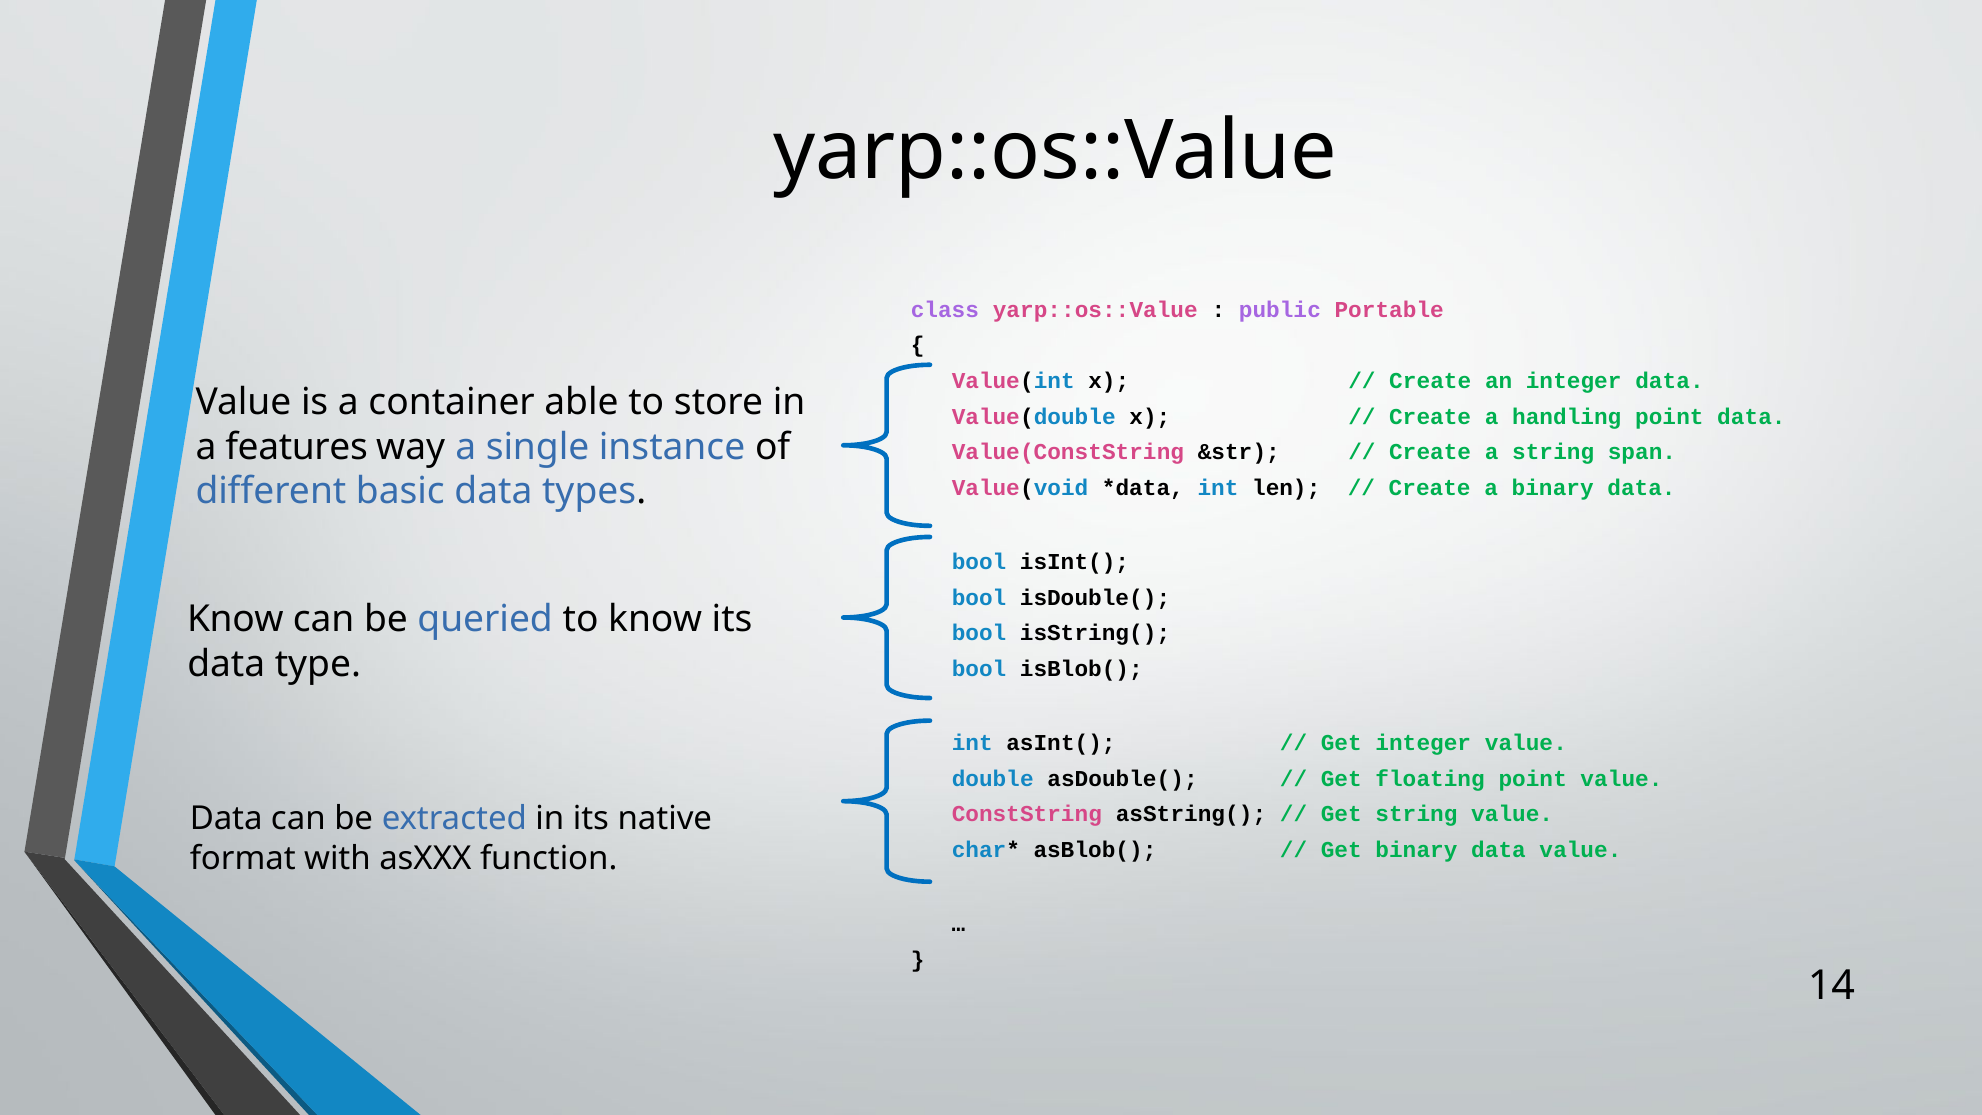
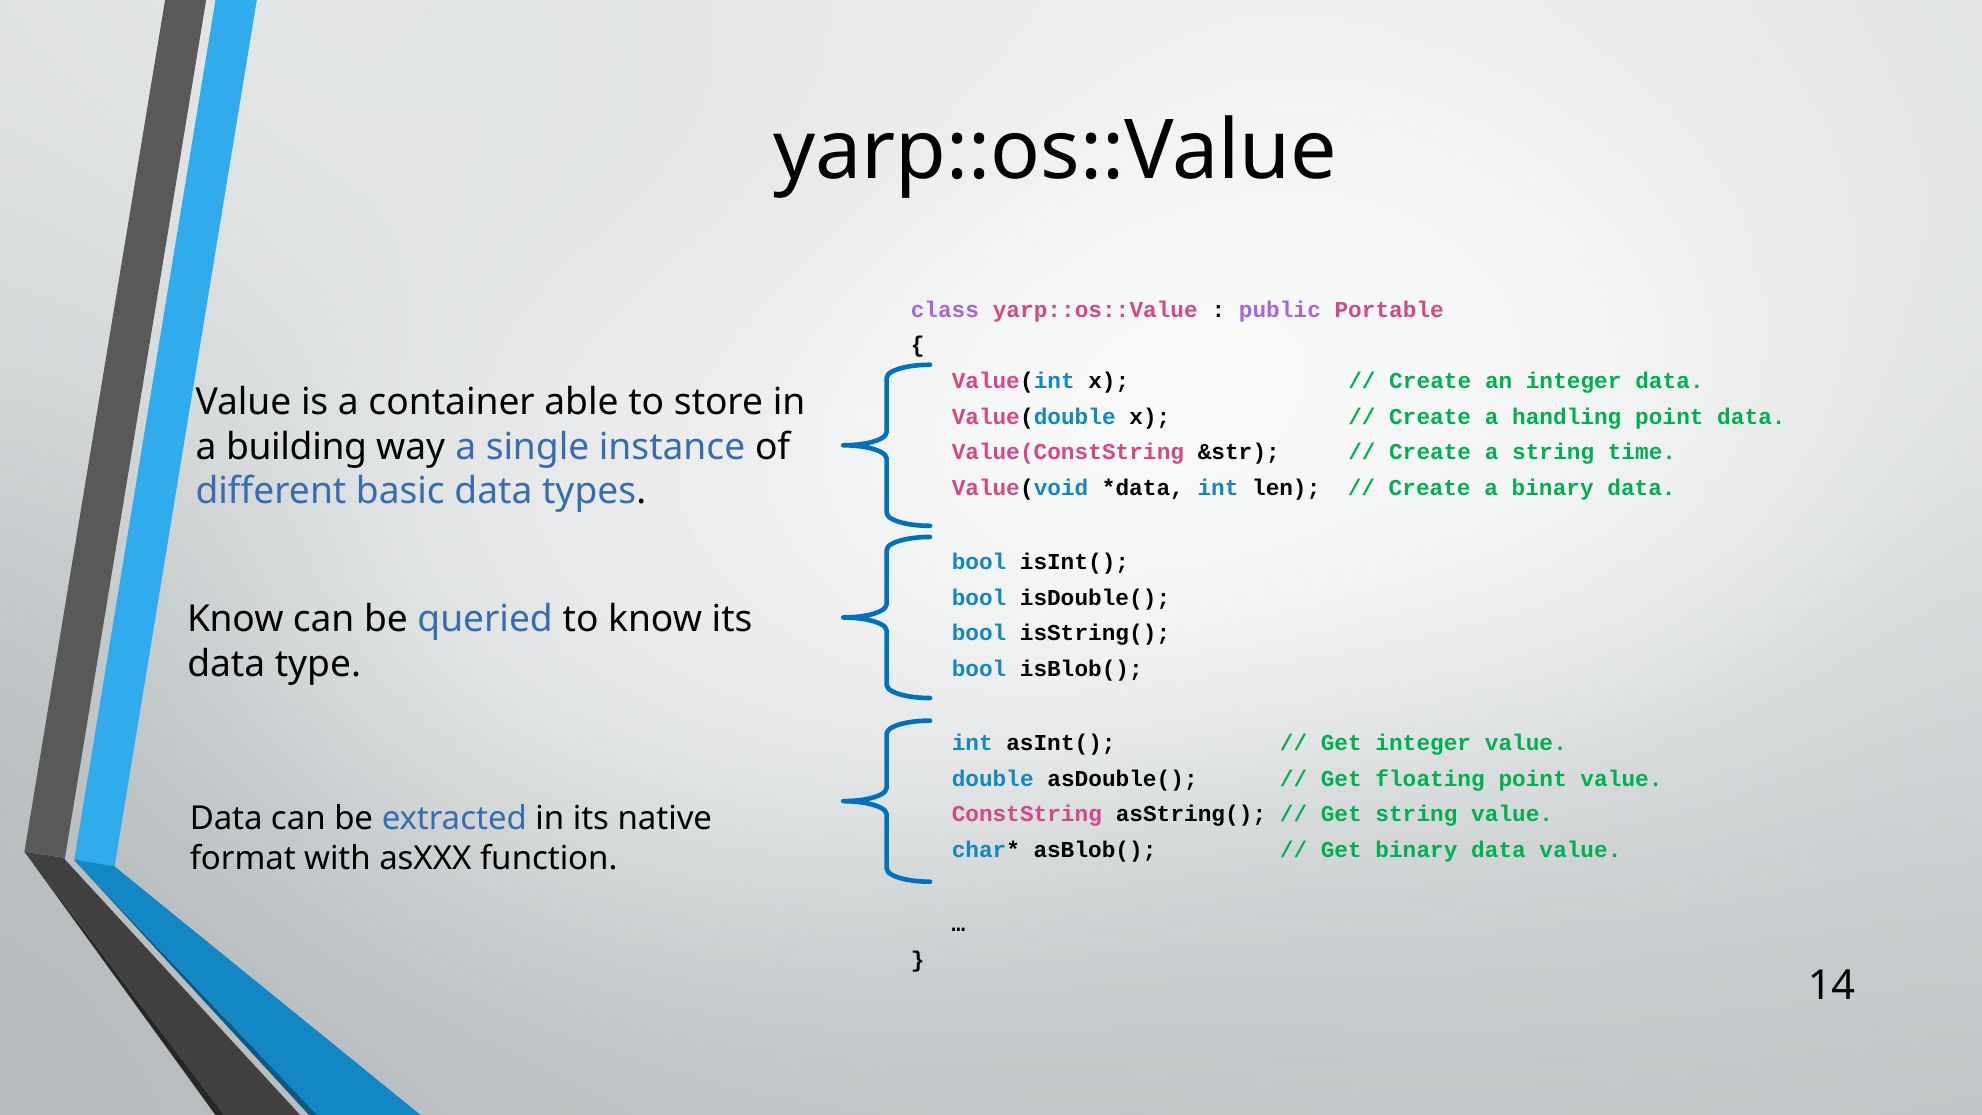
features: features -> building
span: span -> time
